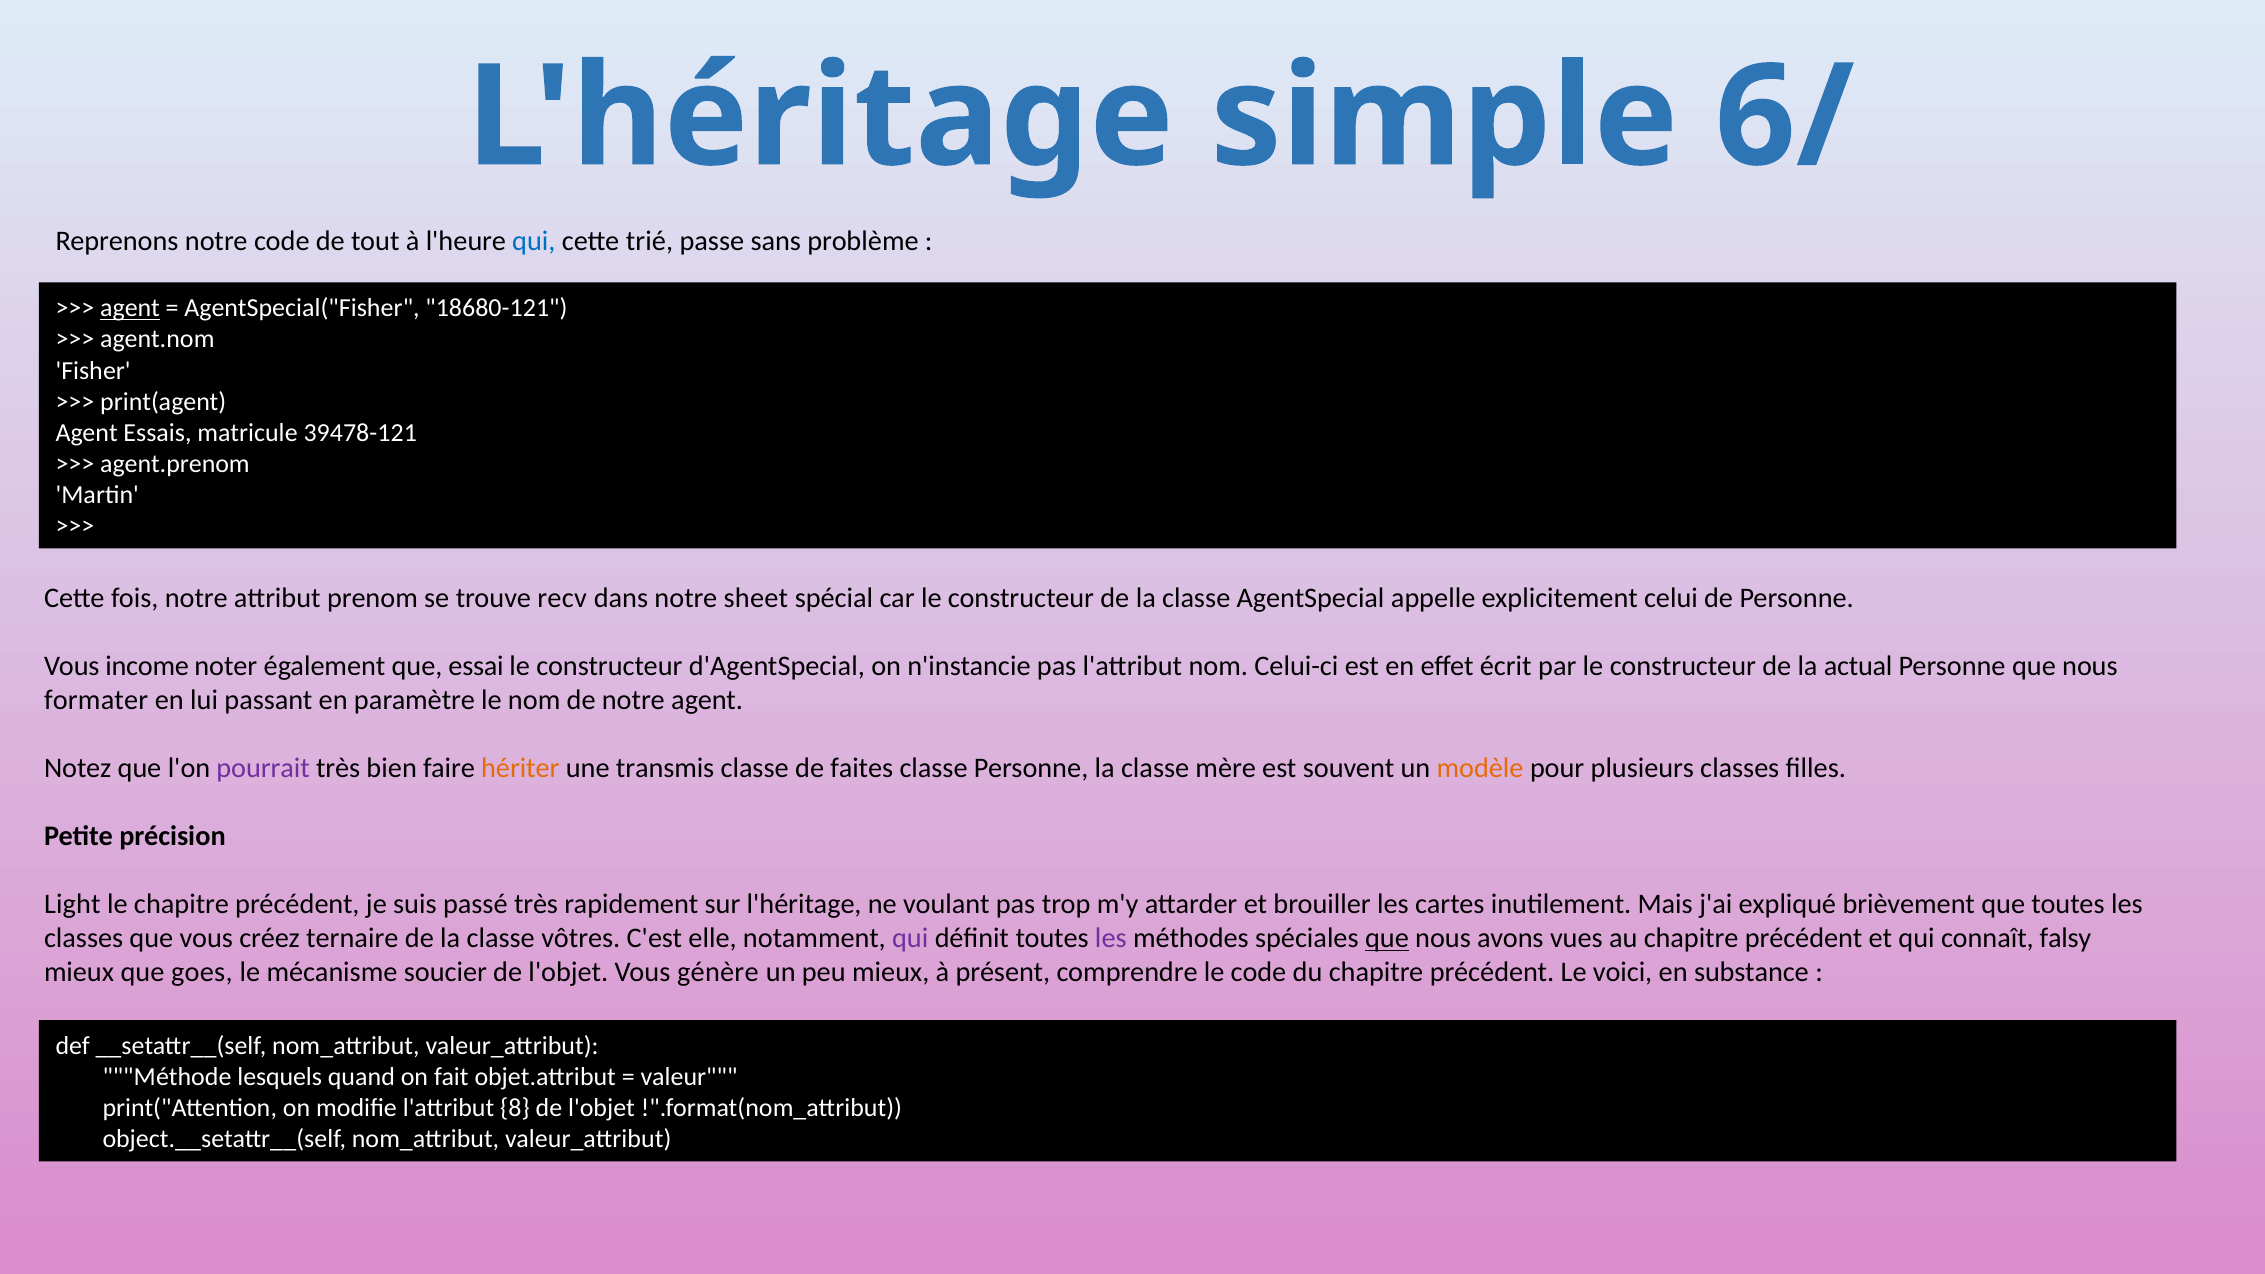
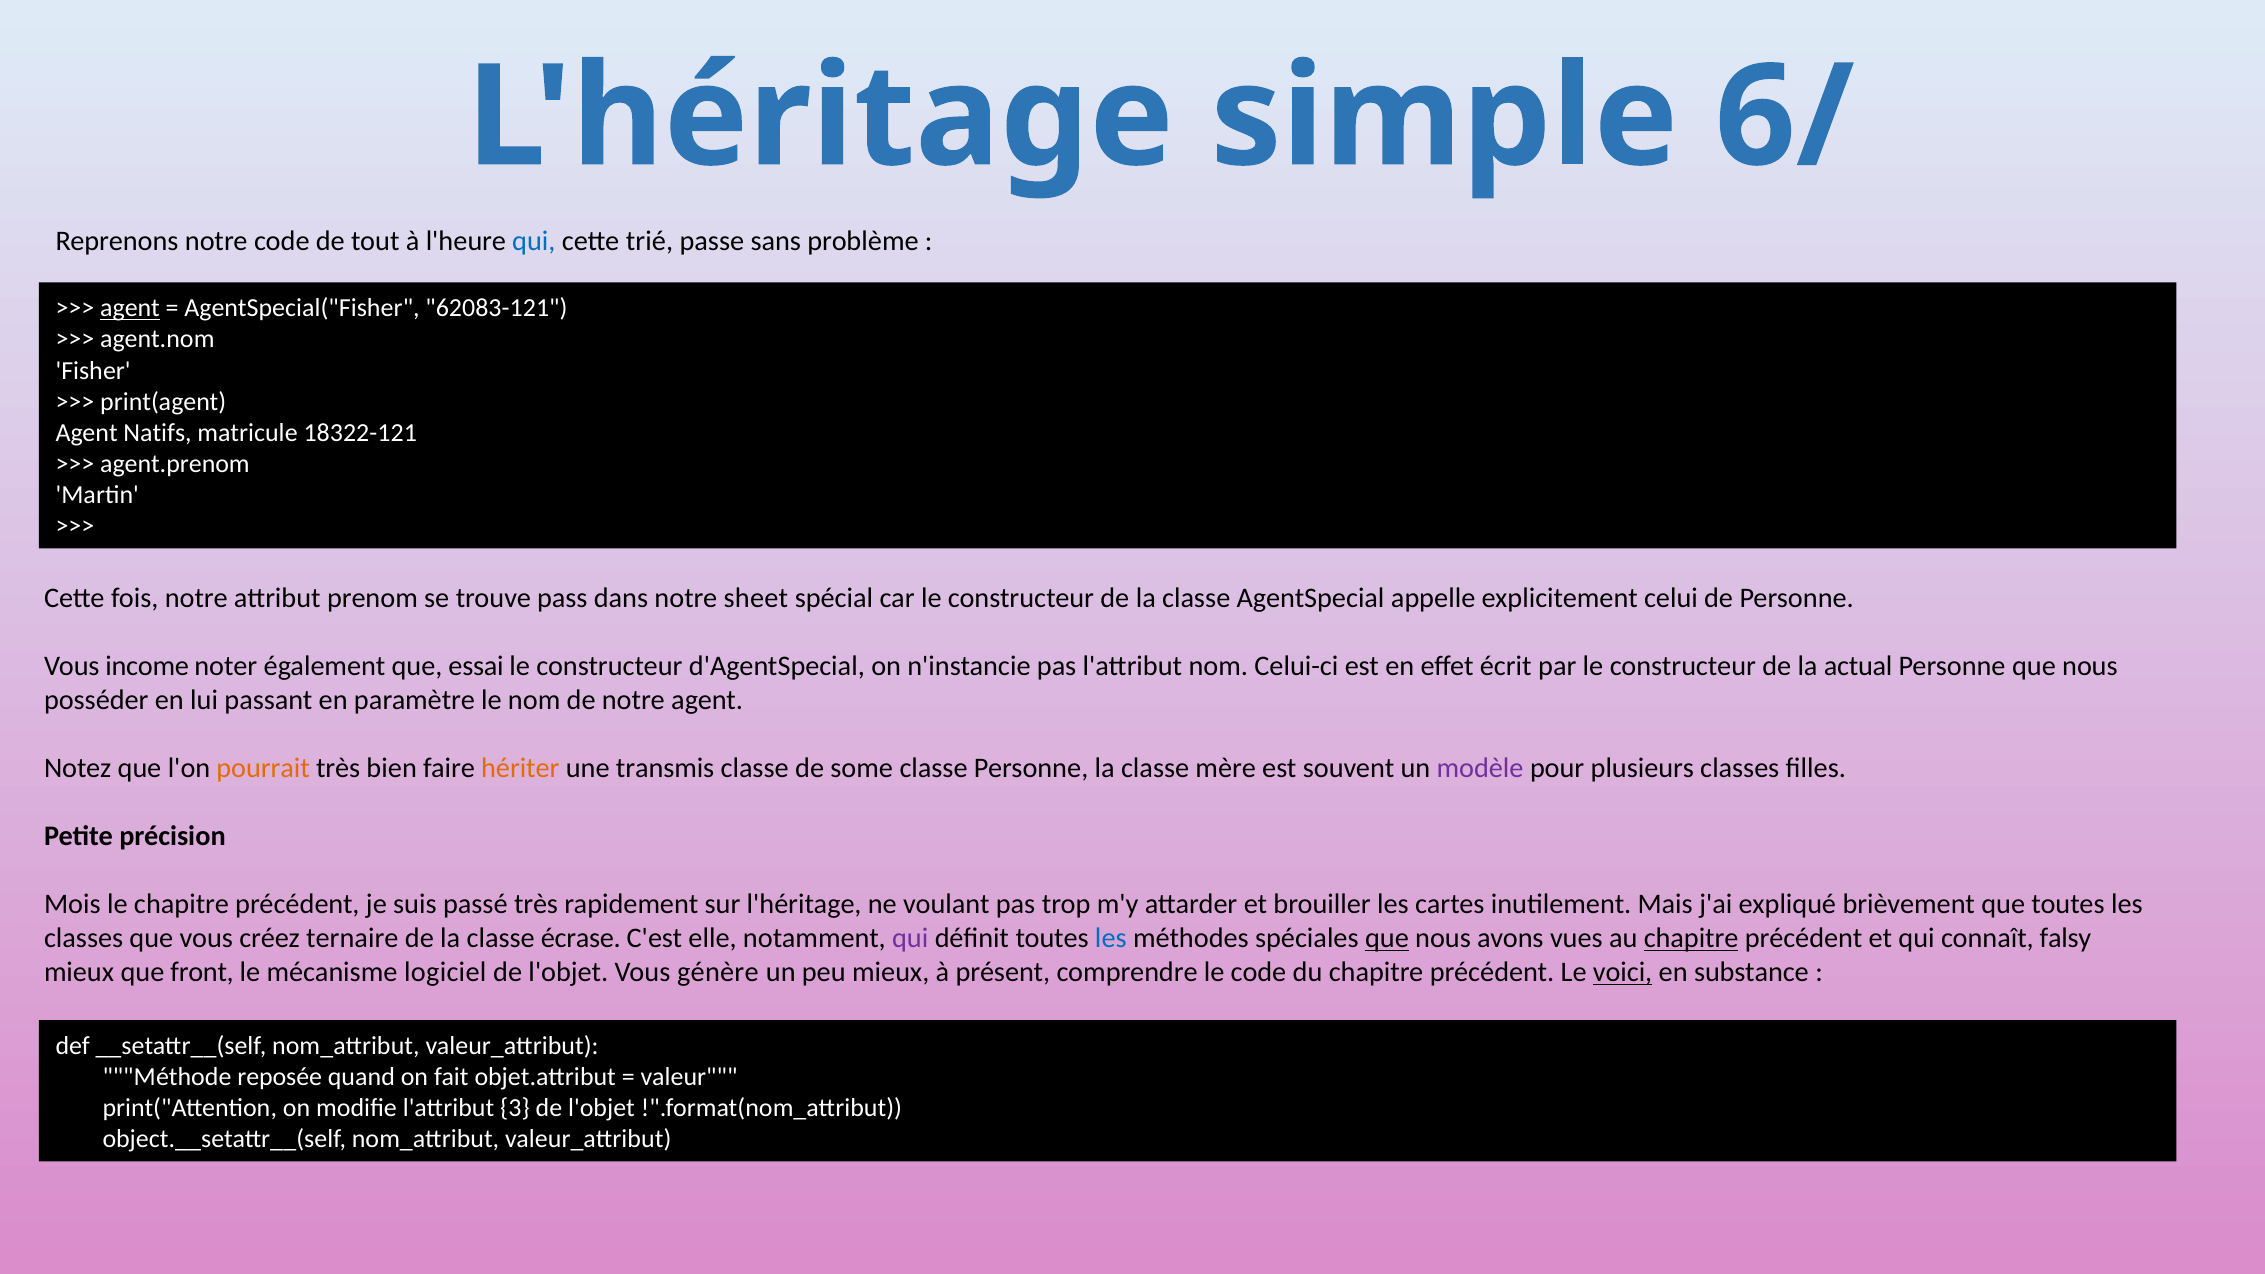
18680-121: 18680-121 -> 62083-121
Essais: Essais -> Natifs
39478-121: 39478-121 -> 18322-121
recv: recv -> pass
formater: formater -> posséder
pourrait colour: purple -> orange
faites: faites -> some
modèle colour: orange -> purple
Light: Light -> Mois
vôtres: vôtres -> écrase
les at (1111, 938) colour: purple -> blue
chapitre at (1691, 938) underline: none -> present
goes: goes -> front
soucier: soucier -> logiciel
voici underline: none -> present
lesquels: lesquels -> reposée
8: 8 -> 3
